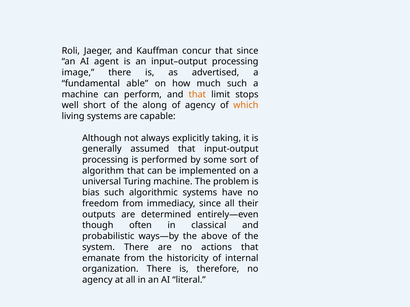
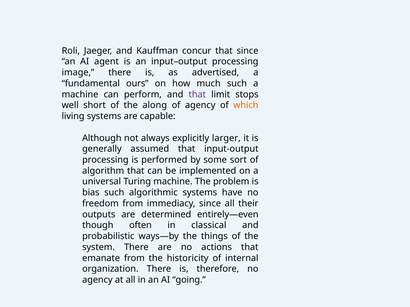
able: able -> ours
that at (197, 95) colour: orange -> purple
taking: taking -> larger
above: above -> things
literal: literal -> going
